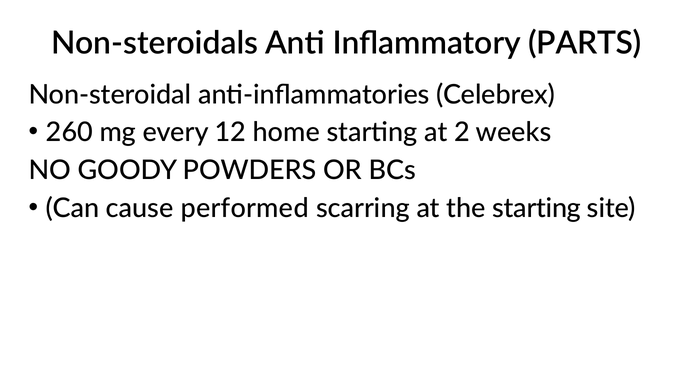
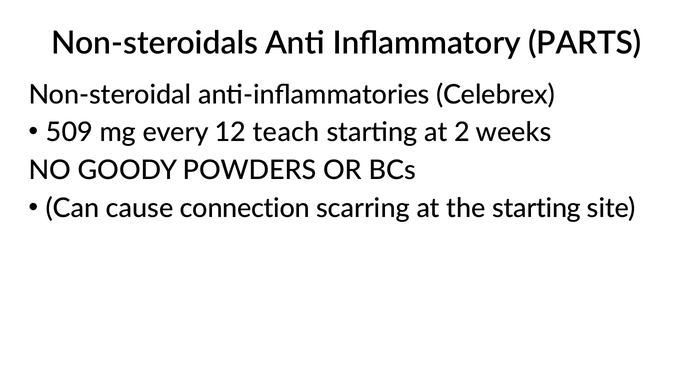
260: 260 -> 509
home: home -> teach
performed: performed -> connection
